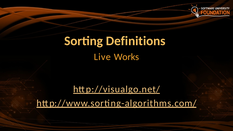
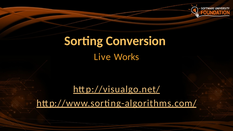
Definitions: Definitions -> Conversion
